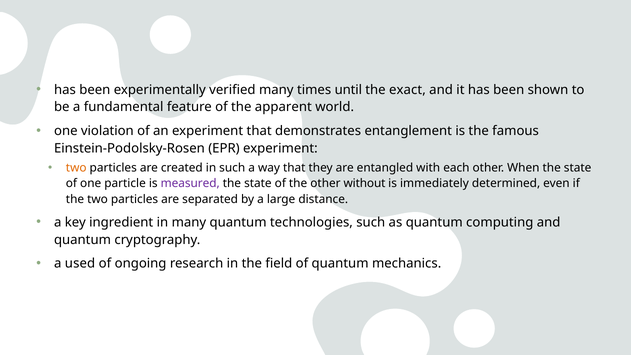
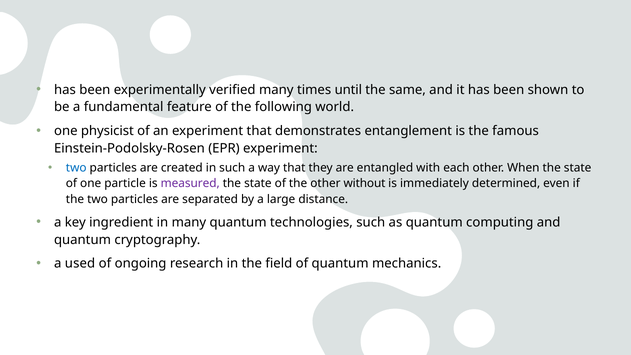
exact: exact -> same
apparent: apparent -> following
violation: violation -> physicist
two at (76, 168) colour: orange -> blue
